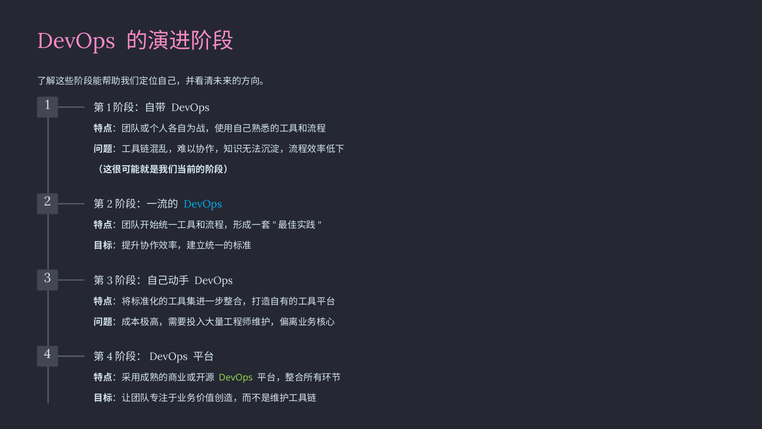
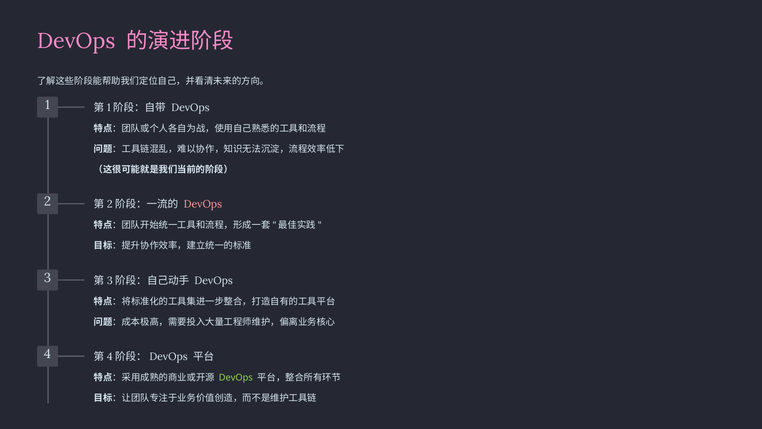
DevOps at (203, 204) colour: light blue -> pink
